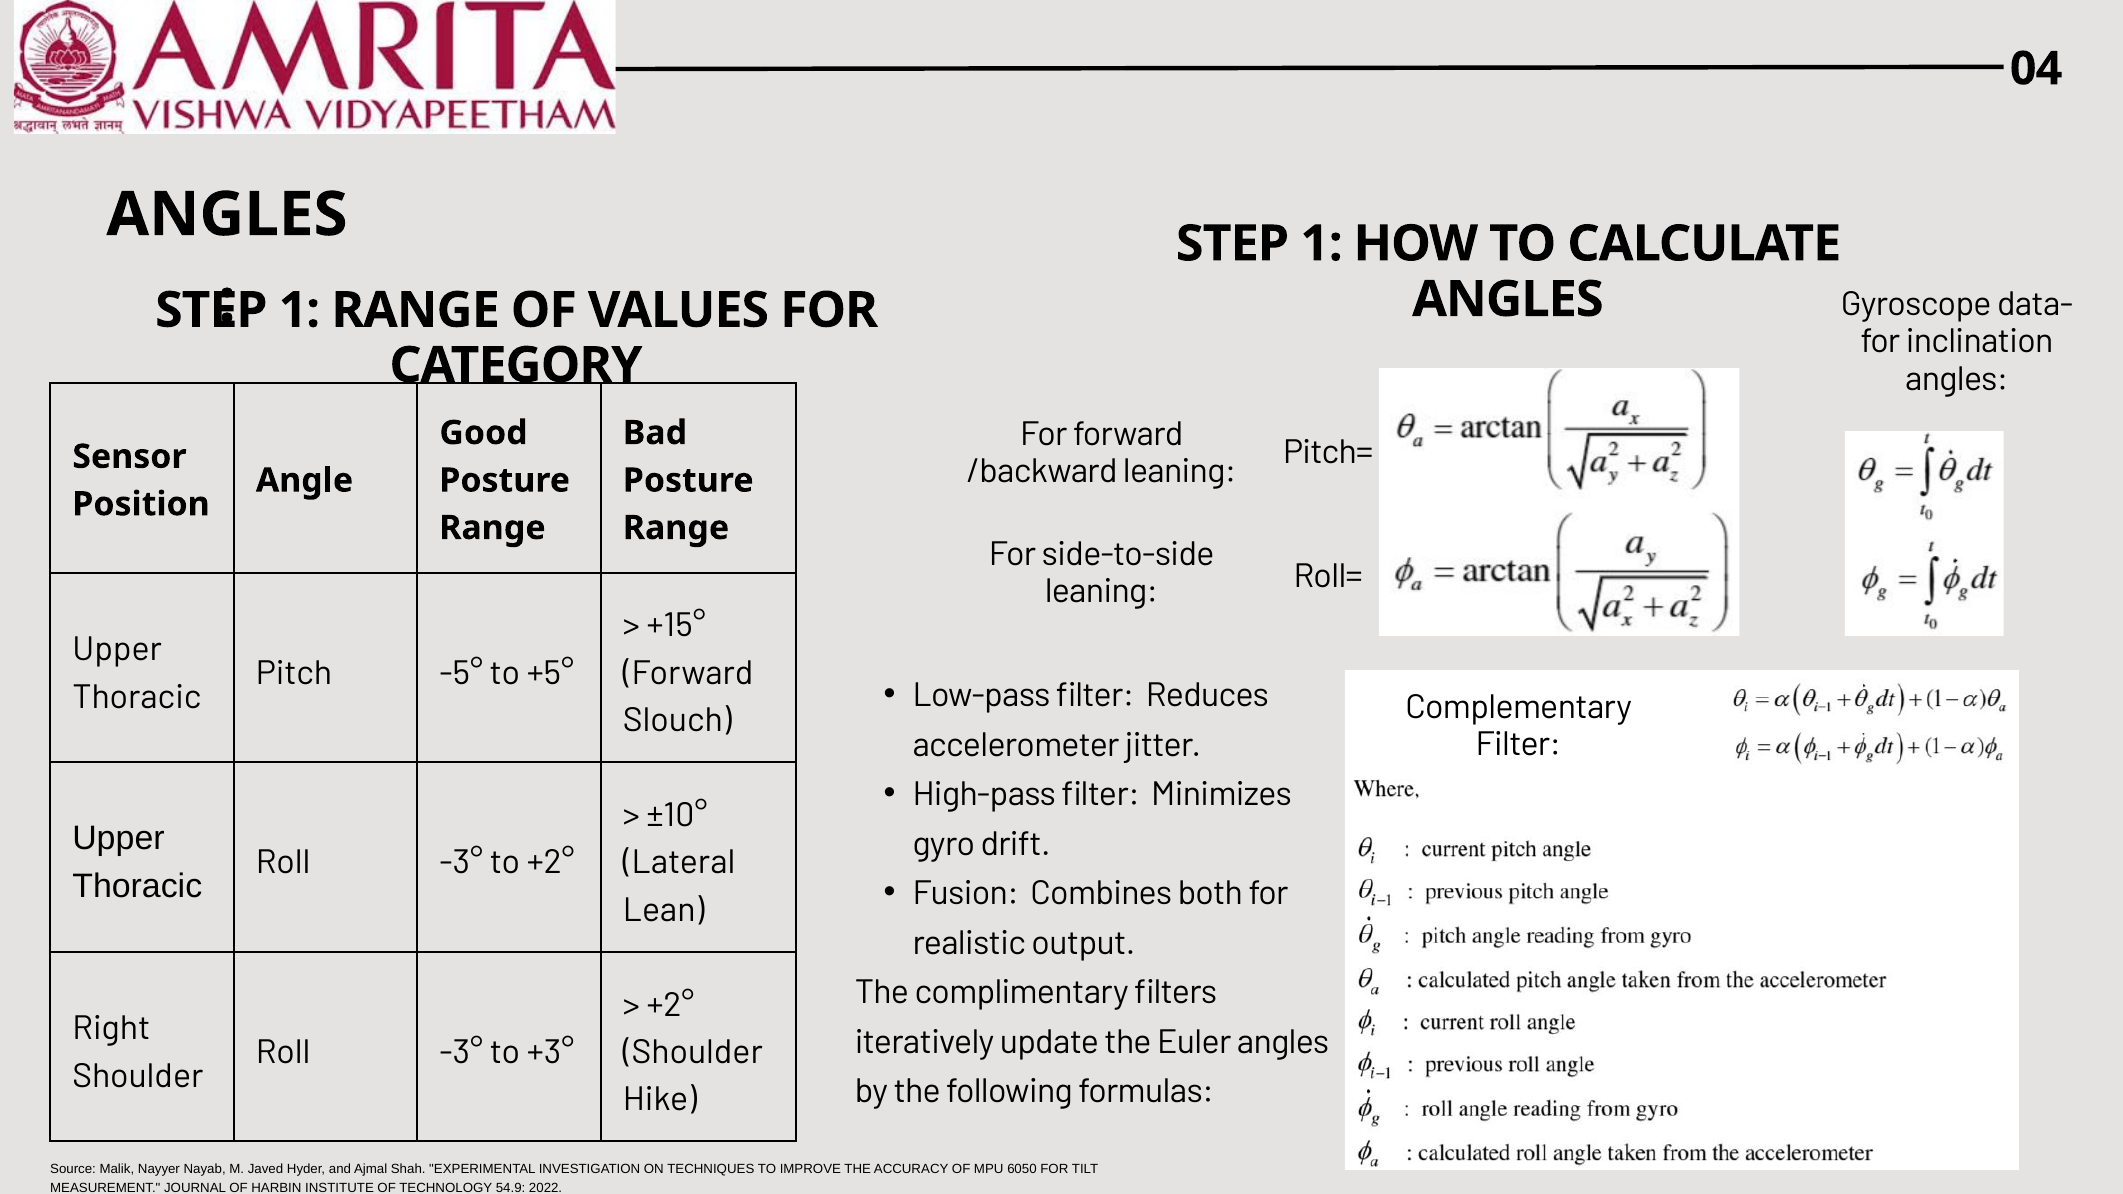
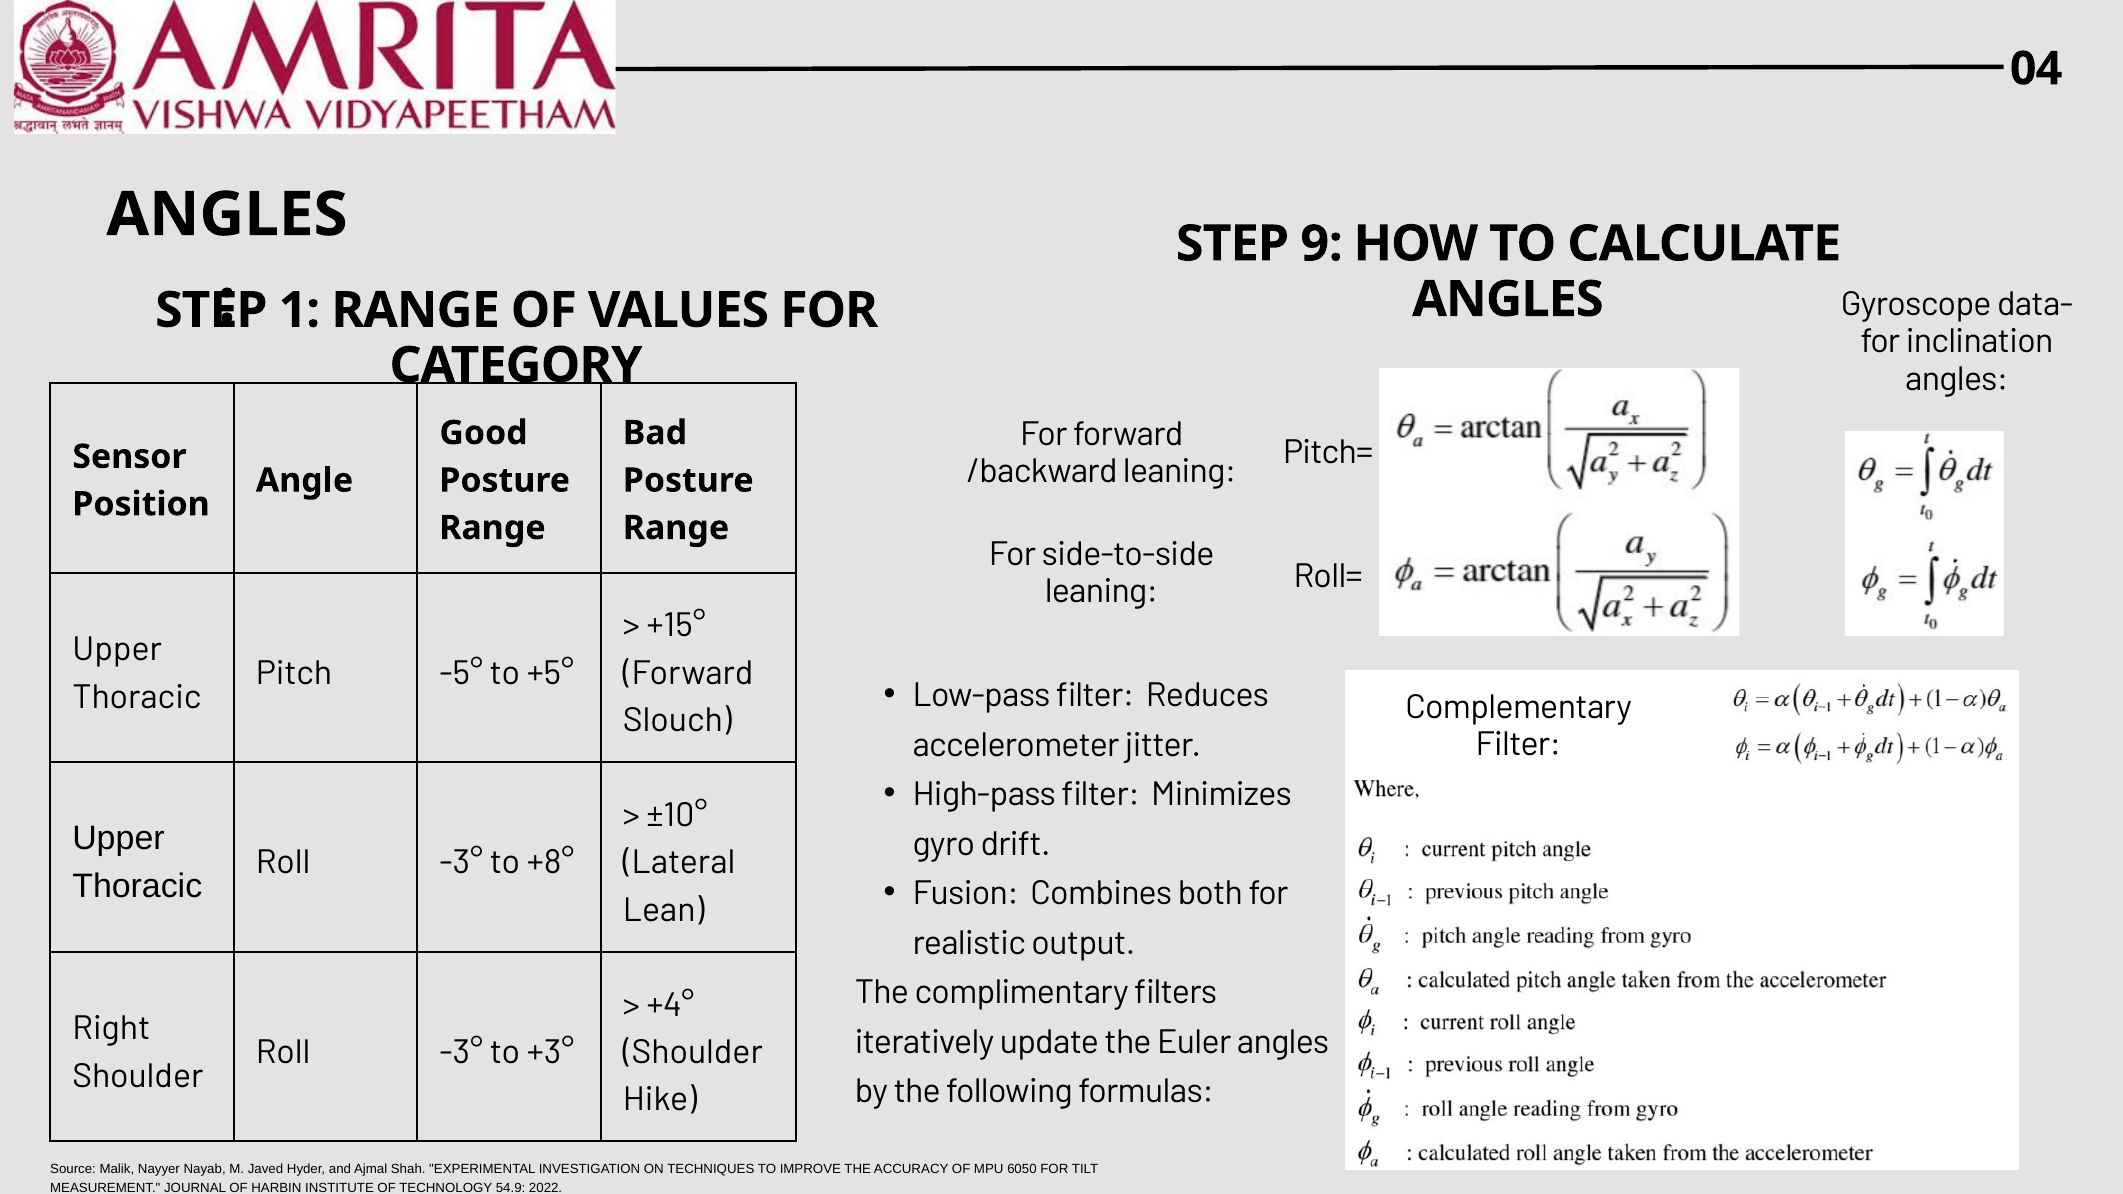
1 at (1322, 244): 1 -> 9
to +2°: +2° -> +8°
+2° at (670, 1005): +2° -> +4°
